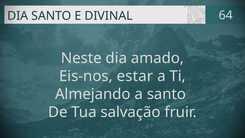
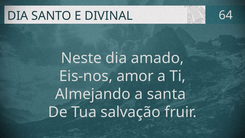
estar: estar -> amor
a santo: santo -> santa
